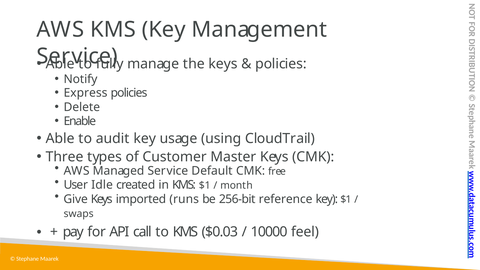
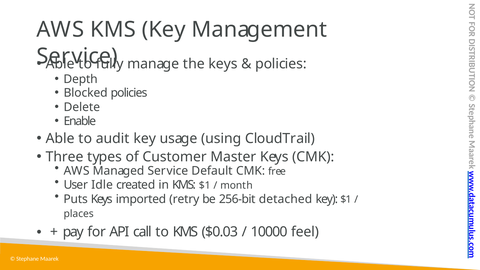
Notify: Notify -> Depth
Express: Express -> Blocked
Give: Give -> Puts
runs: runs -> retry
reference: reference -> detached
swaps: swaps -> places
